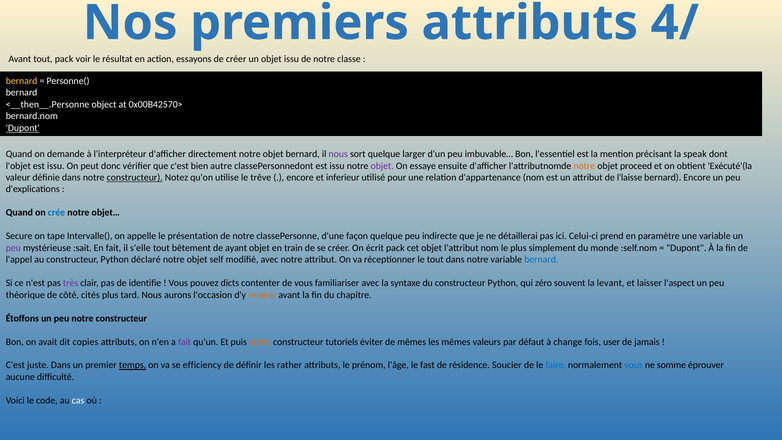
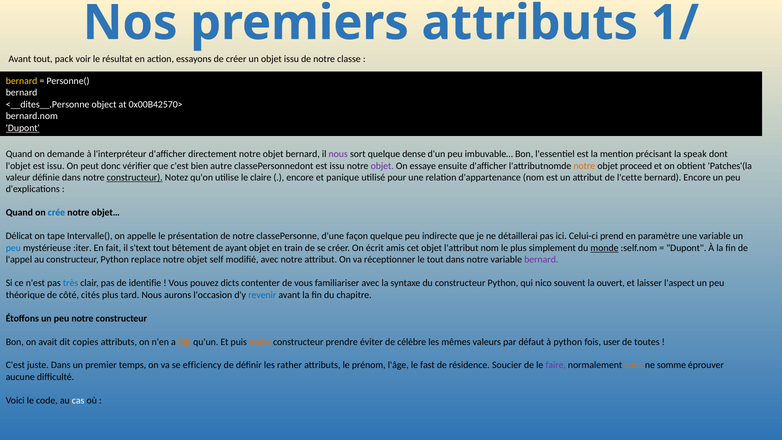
4/: 4/ -> 1/
<__then__.Personne: <__then__.Personne -> <__dites__.Personne
larger: larger -> dense
Exécuté'(la: Exécuté'(la -> Patches'(la
trêve: trêve -> claire
inferieur: inferieur -> panique
l'laisse: l'laisse -> l'cette
Secure: Secure -> Délicat
peu at (13, 248) colour: purple -> blue
:sait: :sait -> :iter
s'elle: s'elle -> s'text
écrit pack: pack -> amis
monde underline: none -> present
déclaré: déclaré -> replace
bernard at (541, 260) colour: blue -> purple
très colour: purple -> blue
zéro: zéro -> nico
levant: levant -> ouvert
revenir colour: orange -> blue
fait at (185, 342) colour: purple -> orange
tutoriels: tutoriels -> prendre
de mêmes: mêmes -> célèbre
à change: change -> python
jamais: jamais -> toutes
temps underline: present -> none
faire colour: blue -> purple
vous at (634, 365) colour: blue -> orange
